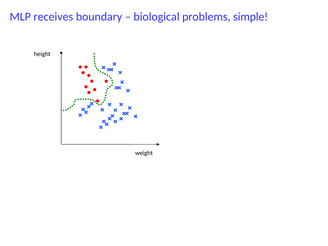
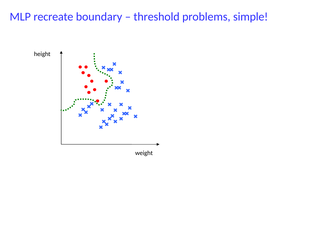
receives: receives -> recreate
biological: biological -> threshold
